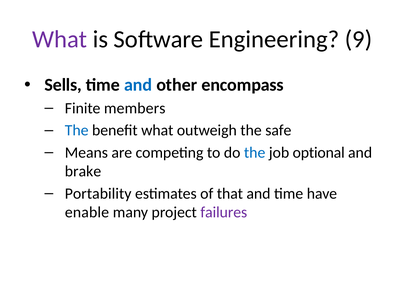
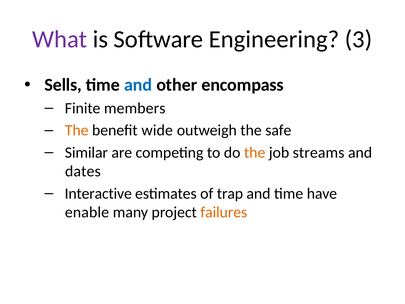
9: 9 -> 3
The at (77, 130) colour: blue -> orange
benefit what: what -> wide
Means: Means -> Similar
the at (255, 152) colour: blue -> orange
optional: optional -> streams
brake: brake -> dates
Portability: Portability -> Interactive
that: that -> trap
failures colour: purple -> orange
